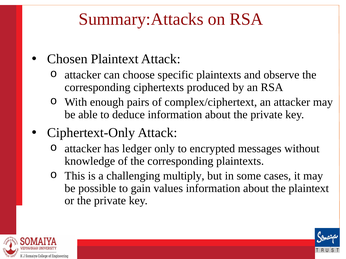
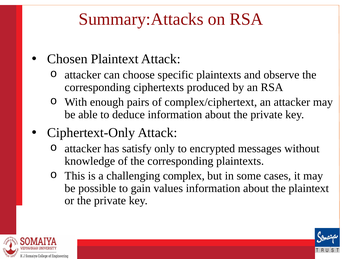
ledger: ledger -> satisfy
multiply: multiply -> complex
